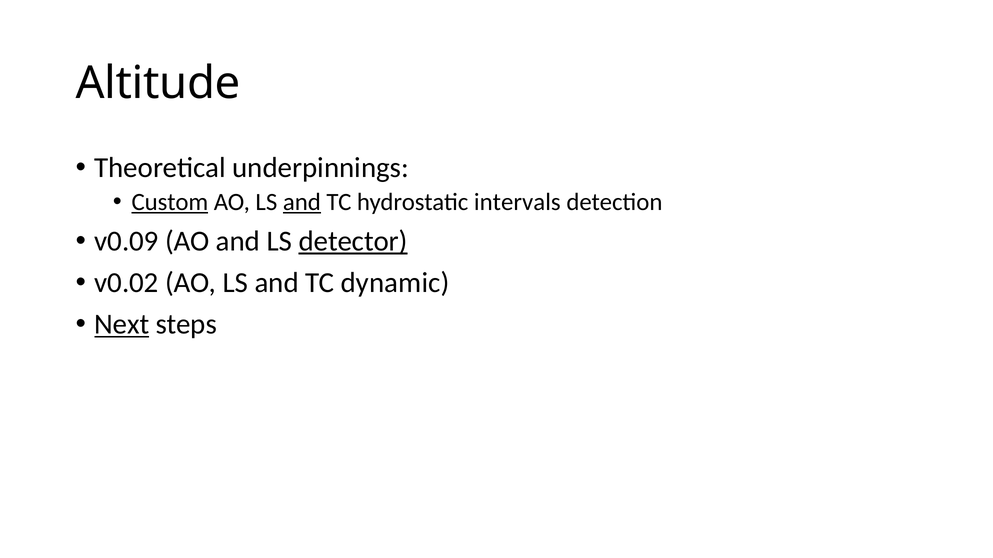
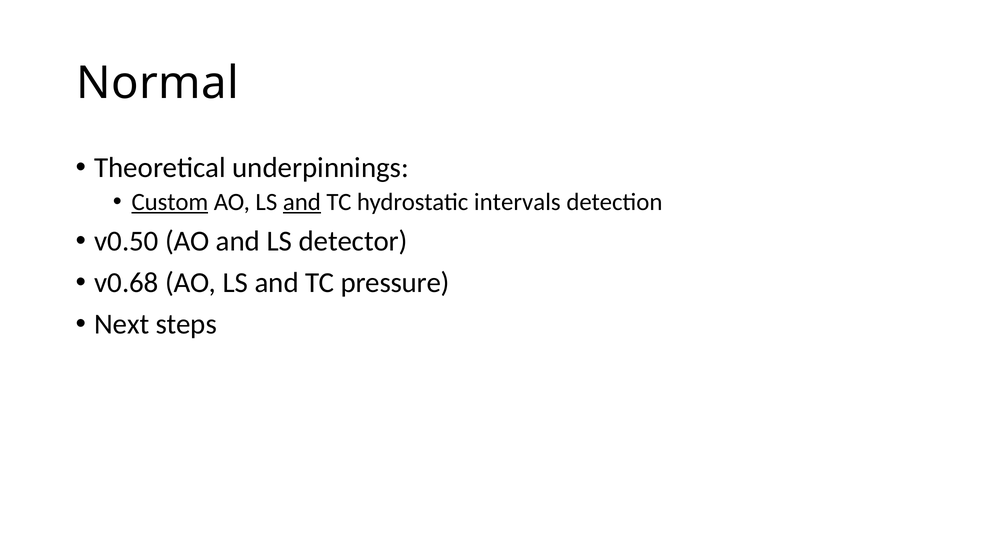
Altitude: Altitude -> Normal
v0.09: v0.09 -> v0.50
detector underline: present -> none
v0.02: v0.02 -> v0.68
dynamic: dynamic -> pressure
Next underline: present -> none
